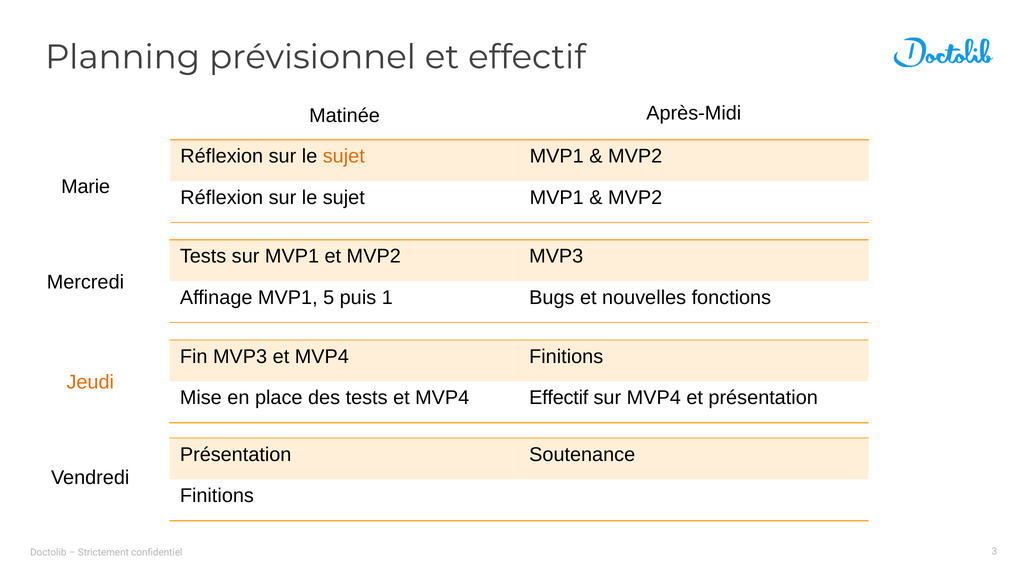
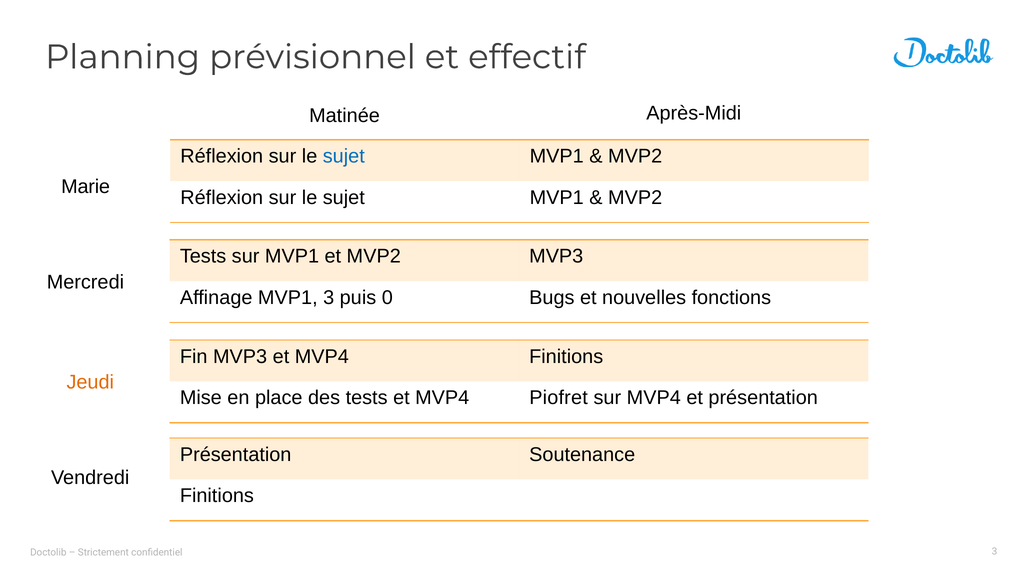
sujet at (344, 156) colour: orange -> blue
MVP1 5: 5 -> 3
1: 1 -> 0
MVP4 Effectif: Effectif -> Piofret
